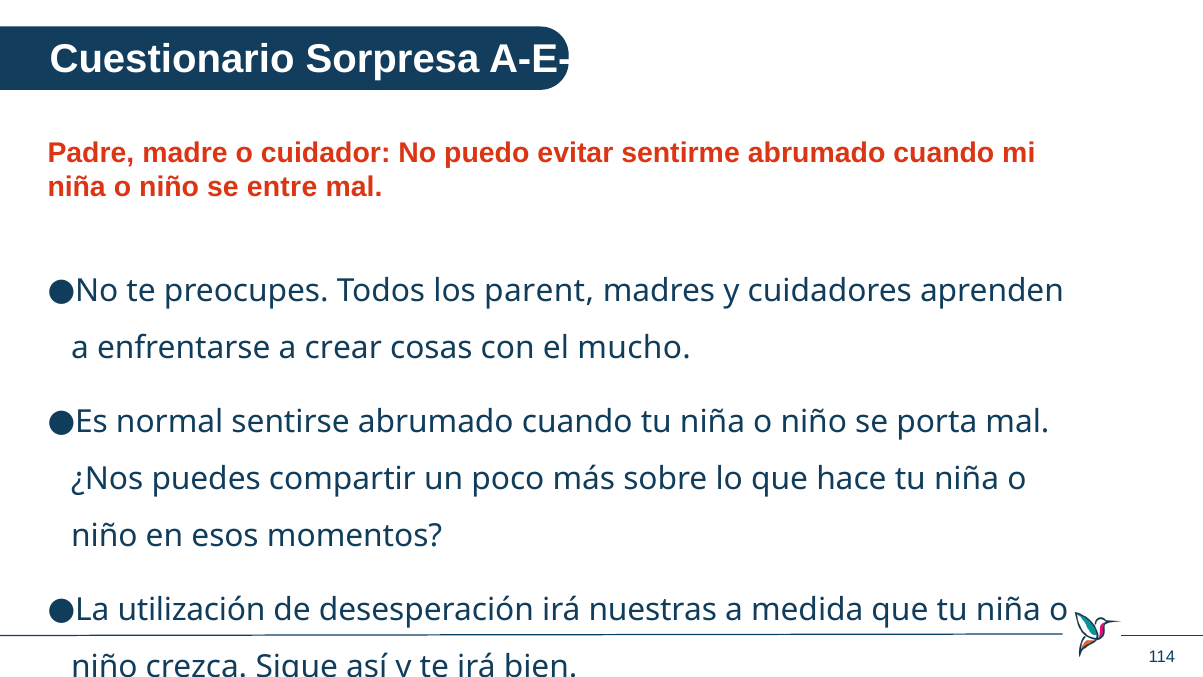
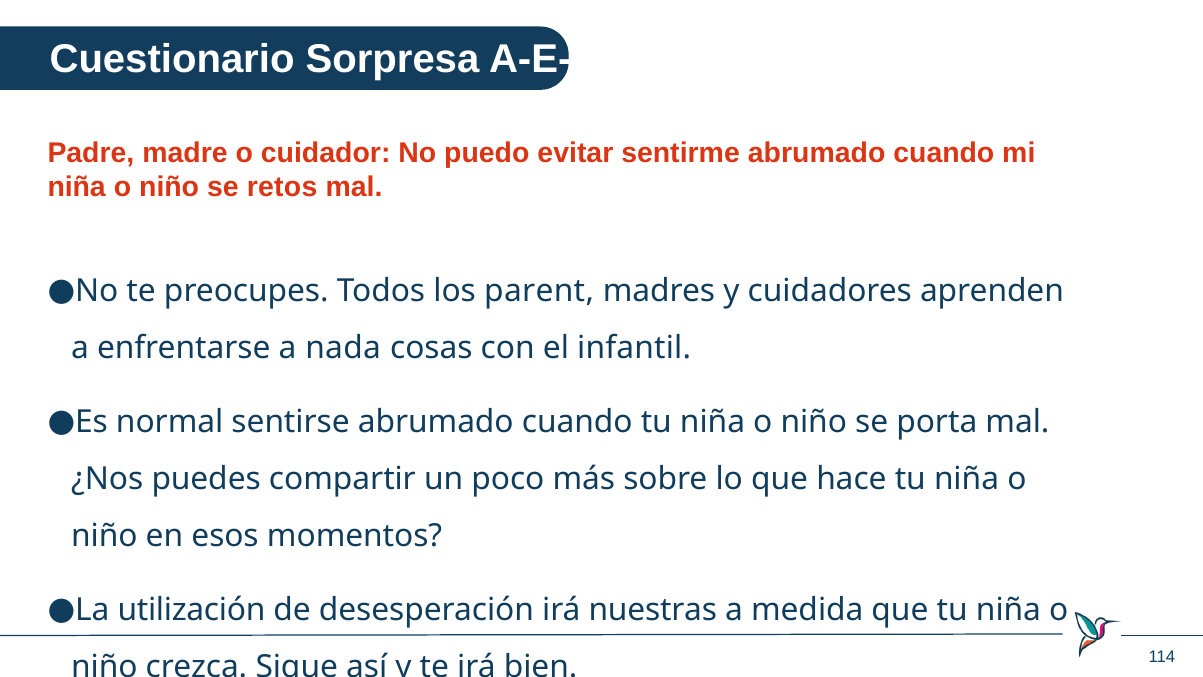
entre: entre -> retos
crear: crear -> nada
mucho: mucho -> infantil
